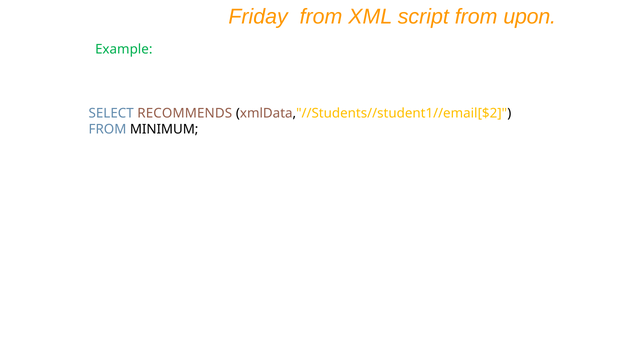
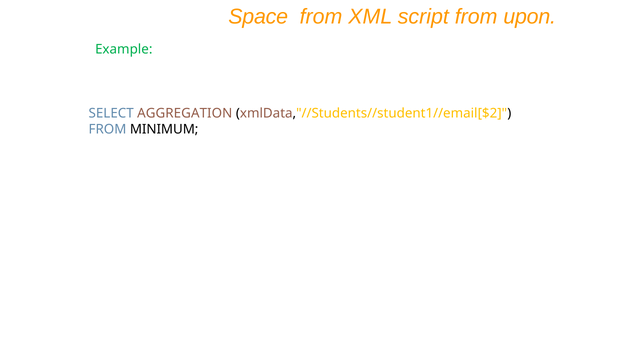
Friday: Friday -> Space
RECOMMENDS: RECOMMENDS -> AGGREGATION
